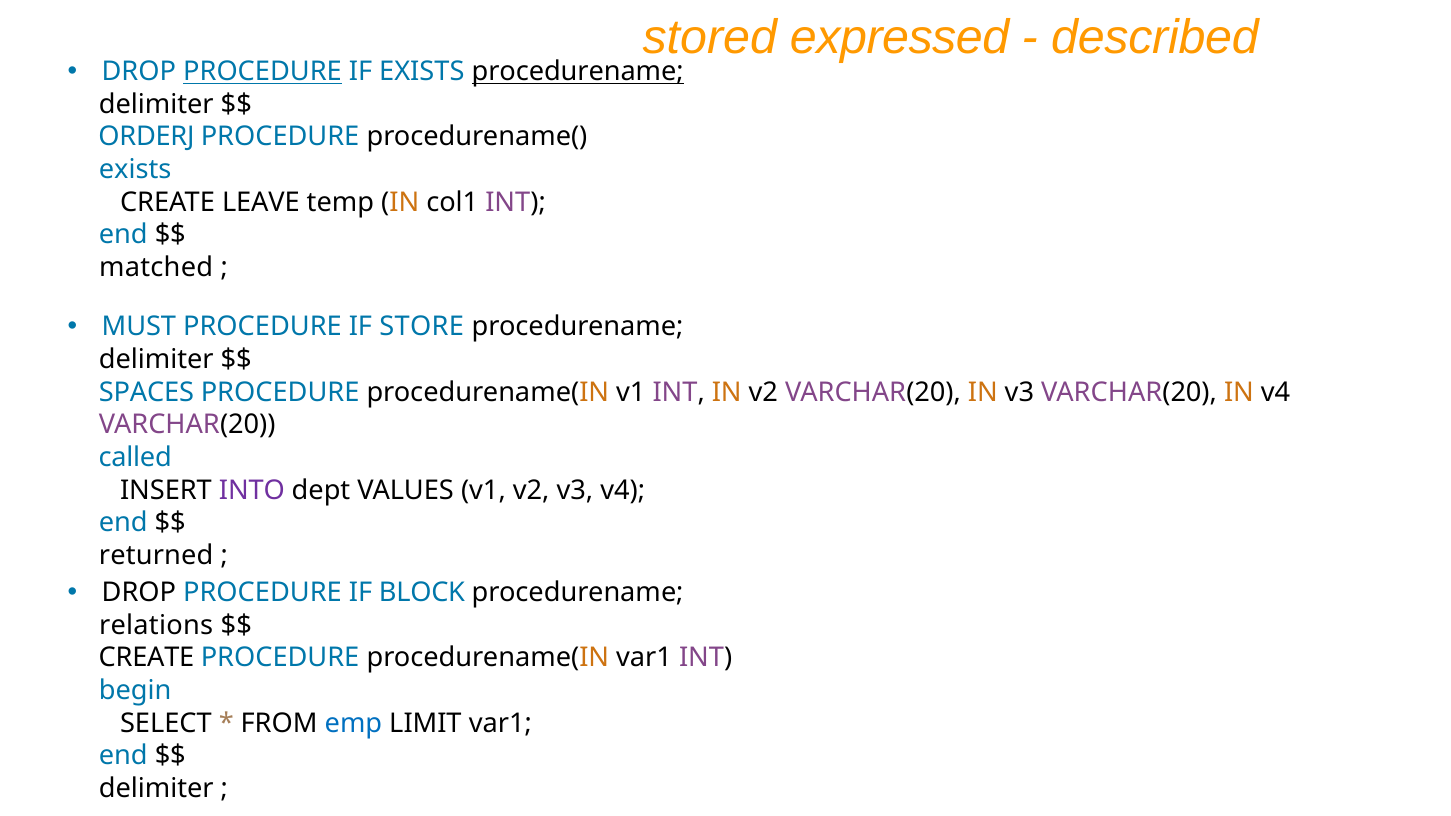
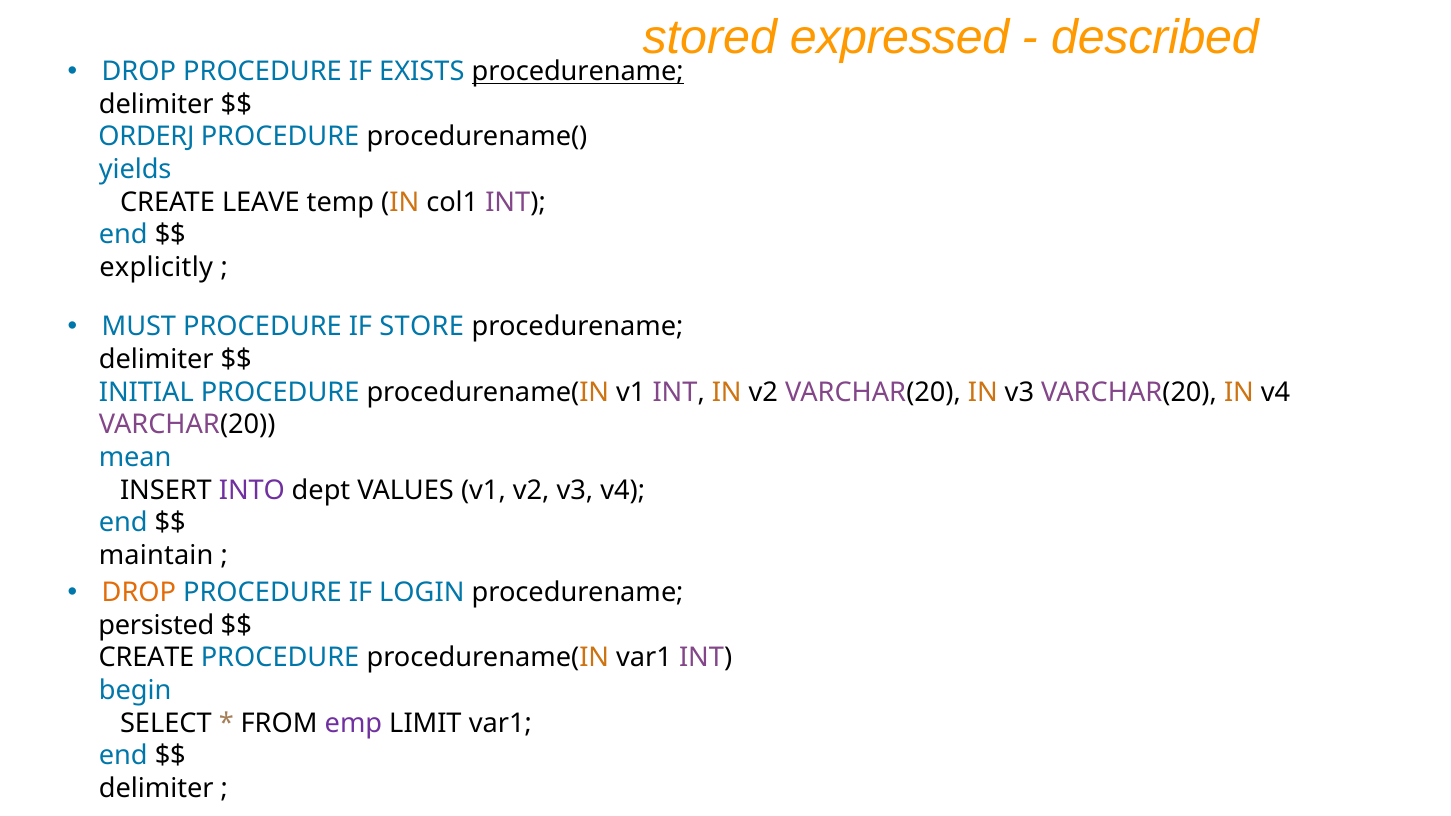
PROCEDURE at (262, 72) underline: present -> none
exists at (135, 170): exists -> yields
matched: matched -> explicitly
SPACES: SPACES -> INITIAL
called: called -> mean
returned: returned -> maintain
DROP at (139, 593) colour: black -> orange
BLOCK: BLOCK -> LOGIN
relations: relations -> persisted
emp colour: blue -> purple
